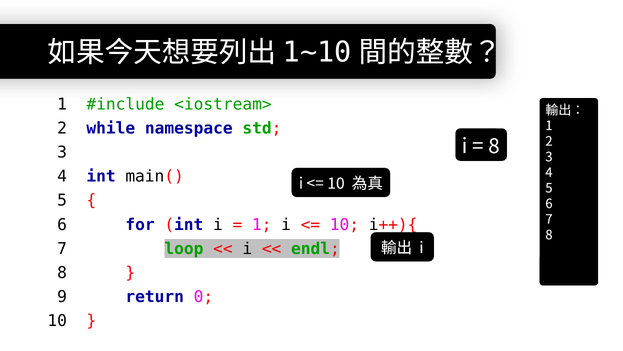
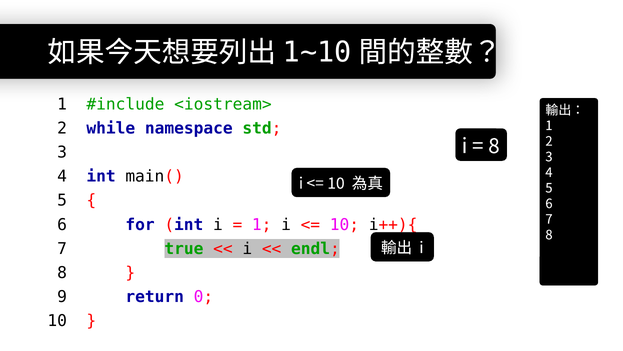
loop: loop -> true
